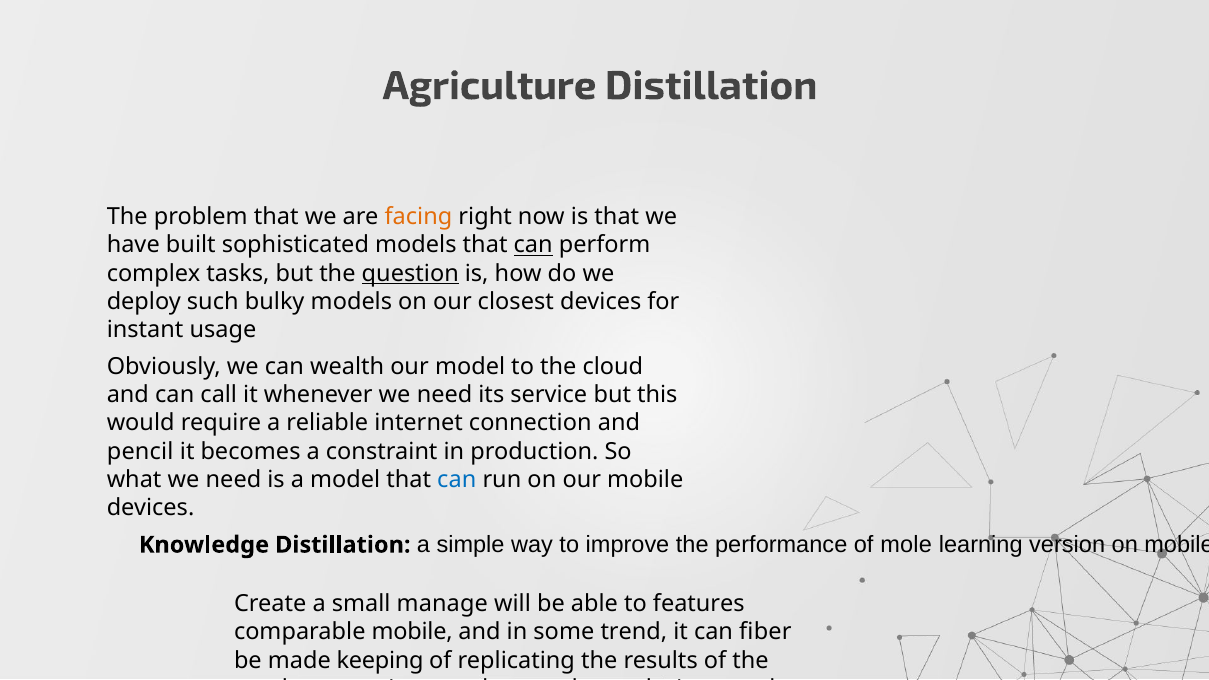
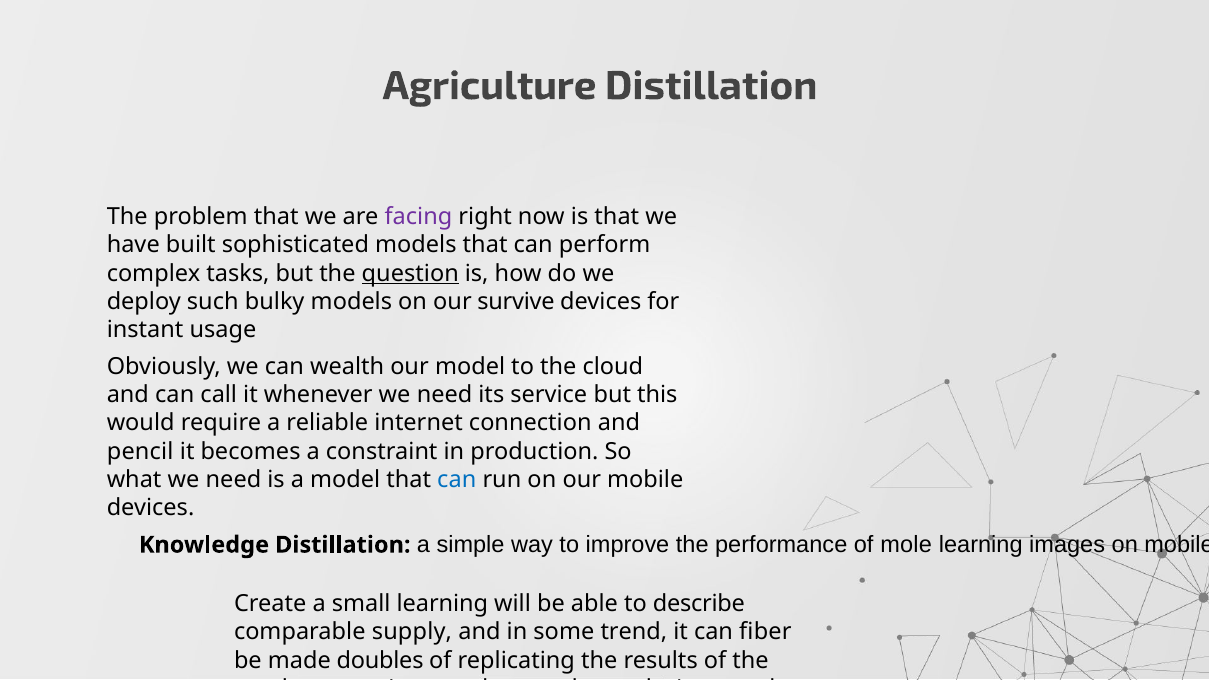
facing colour: orange -> purple
can at (533, 245) underline: present -> none
closest: closest -> survive
version: version -> images
small manage: manage -> learning
to features: features -> describe
comparable mobile: mobile -> supply
keeping: keeping -> doubles
